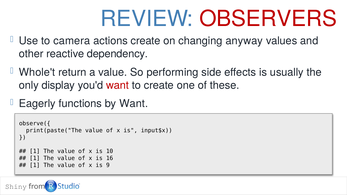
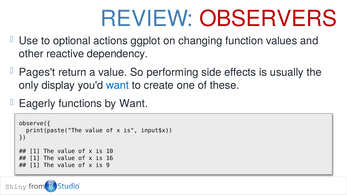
camera: camera -> optional
actions create: create -> ggplot
anyway: anyway -> function
Whole't: Whole't -> Pages't
want at (118, 85) colour: red -> blue
